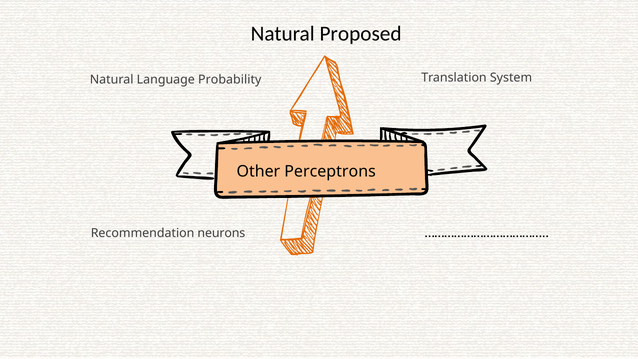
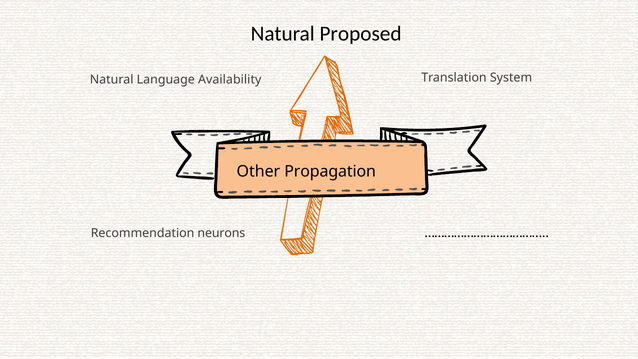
Probability: Probability -> Availability
Perceptrons: Perceptrons -> Propagation
